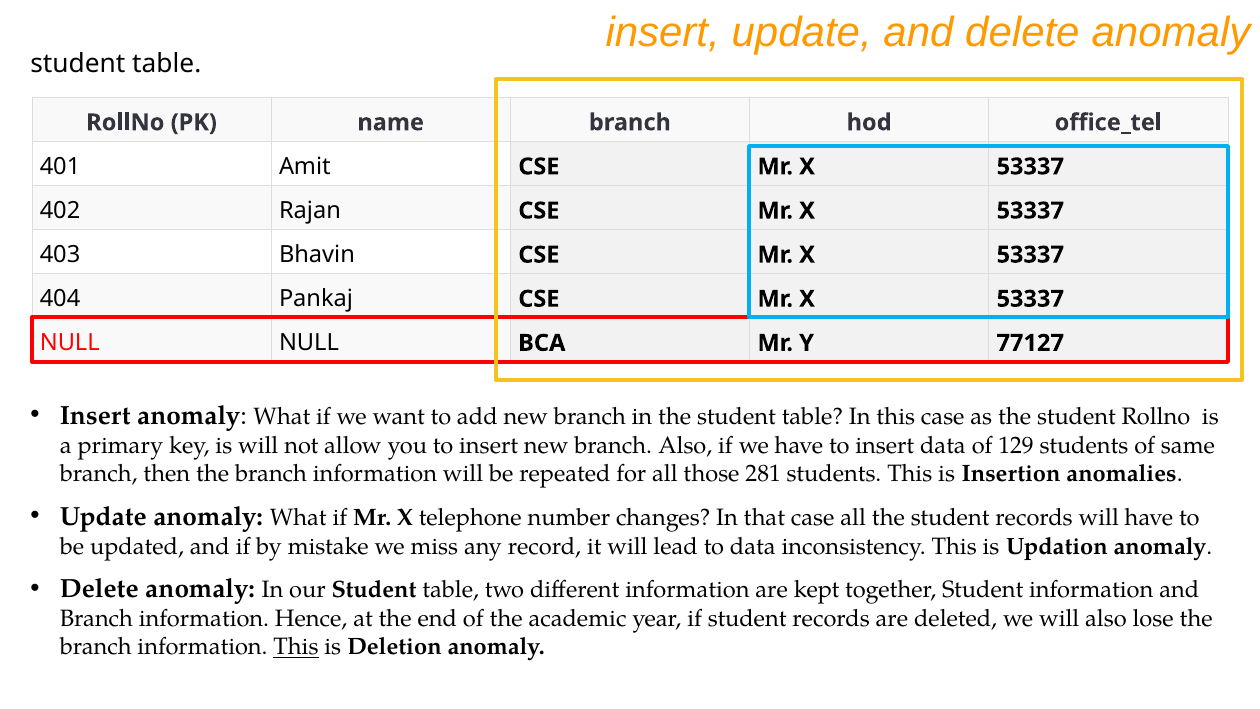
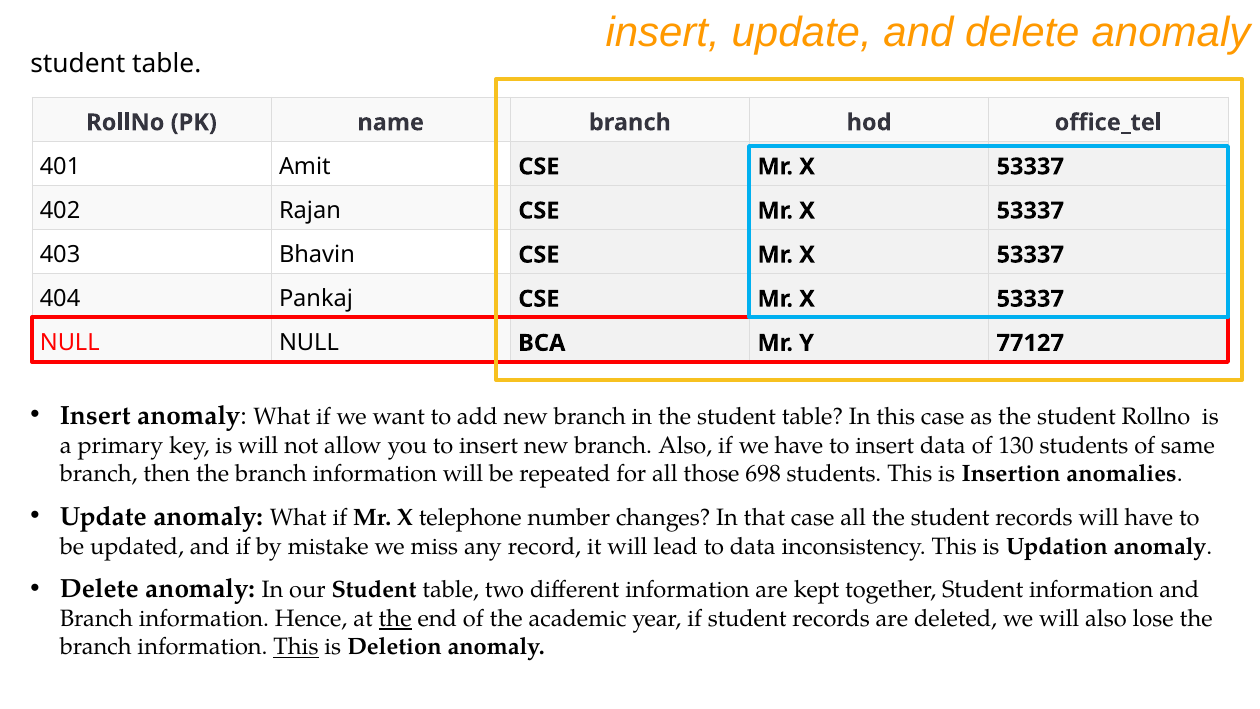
129: 129 -> 130
281: 281 -> 698
the at (395, 619) underline: none -> present
